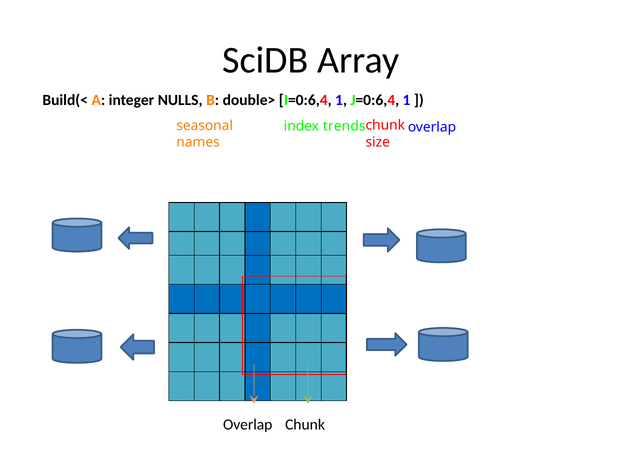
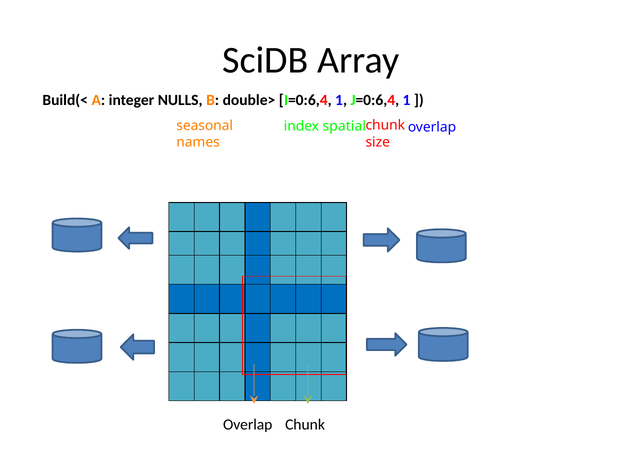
trends: trends -> spatial
